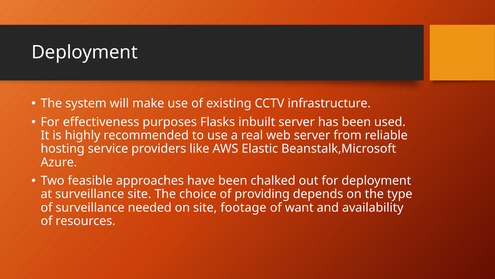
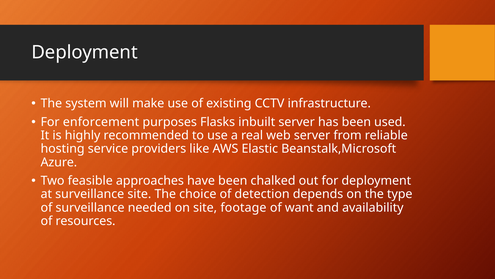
effectiveness: effectiveness -> enforcement
providing: providing -> detection
